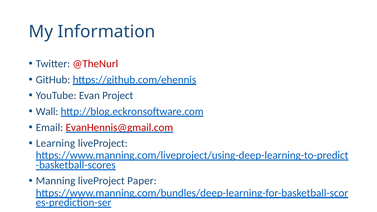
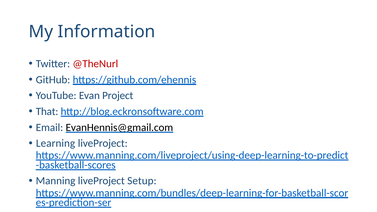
Wall: Wall -> That
EvanHennis@gmail.com colour: red -> black
Paper: Paper -> Setup
